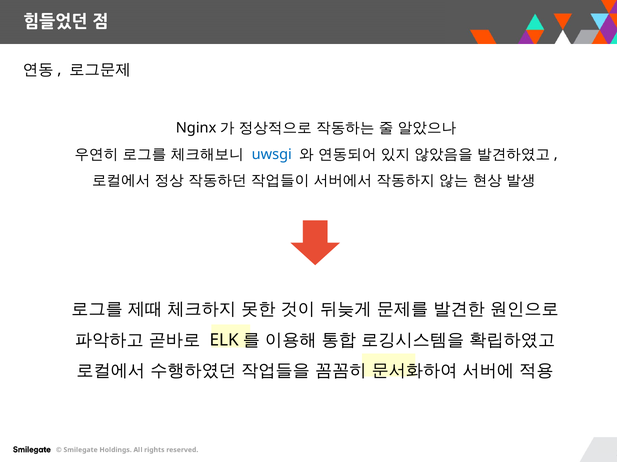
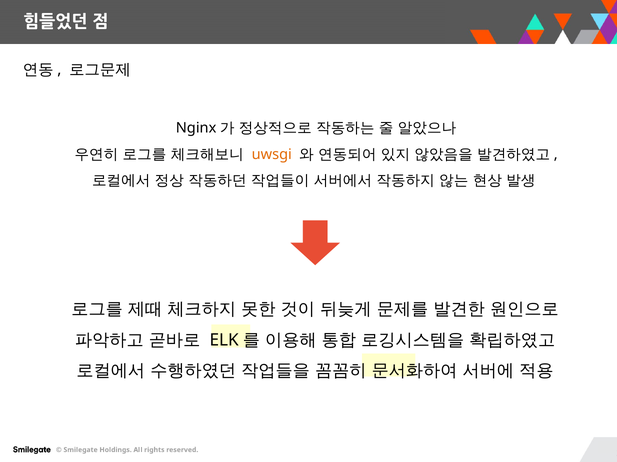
uwsgi colour: blue -> orange
